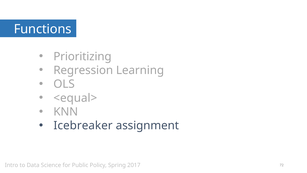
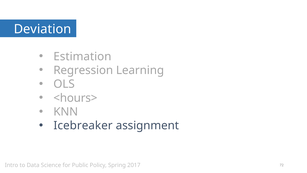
Functions: Functions -> Deviation
Prioritizing: Prioritizing -> Estimation
<equal>: <equal> -> <hours>
